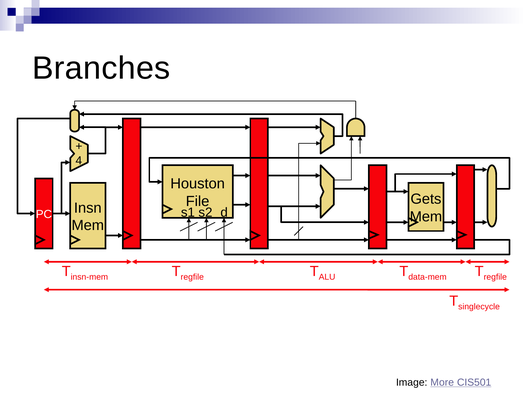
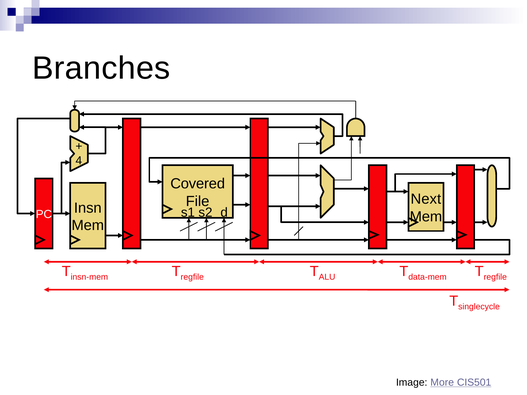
Houston: Houston -> Covered
Gets: Gets -> Next
